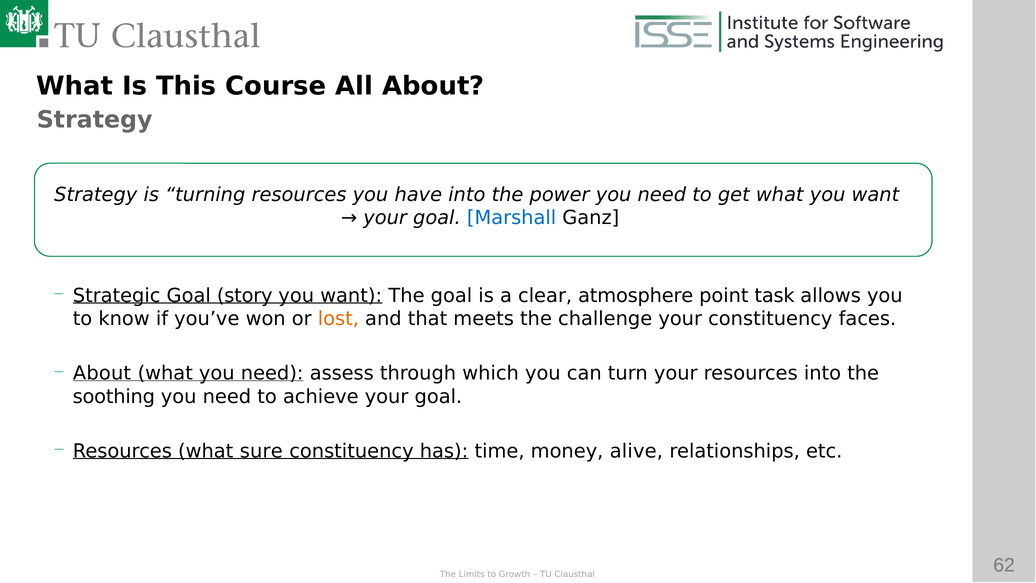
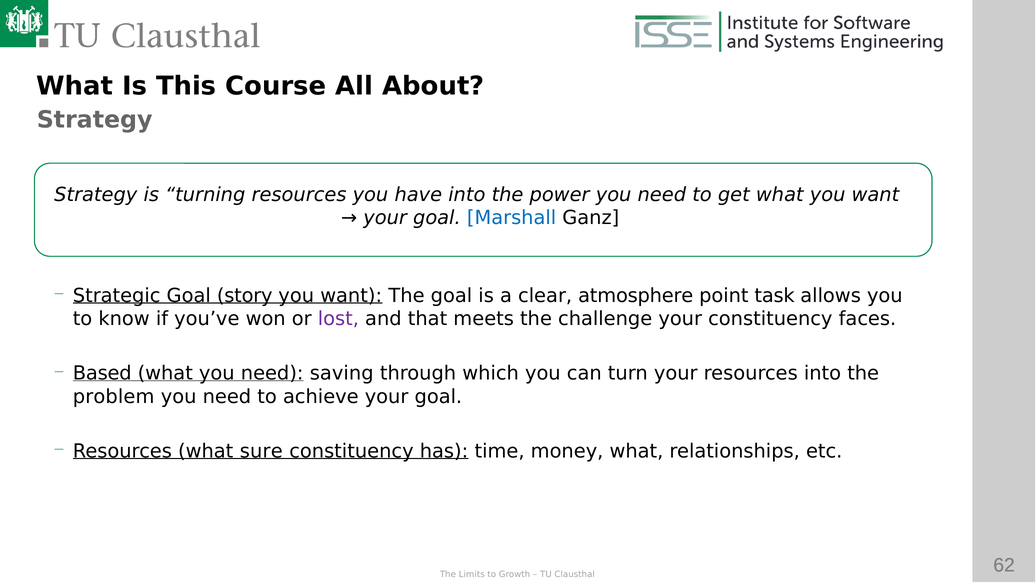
lost colour: orange -> purple
About at (102, 373): About -> Based
assess: assess -> saving
soothing: soothing -> problem
money alive: alive -> what
